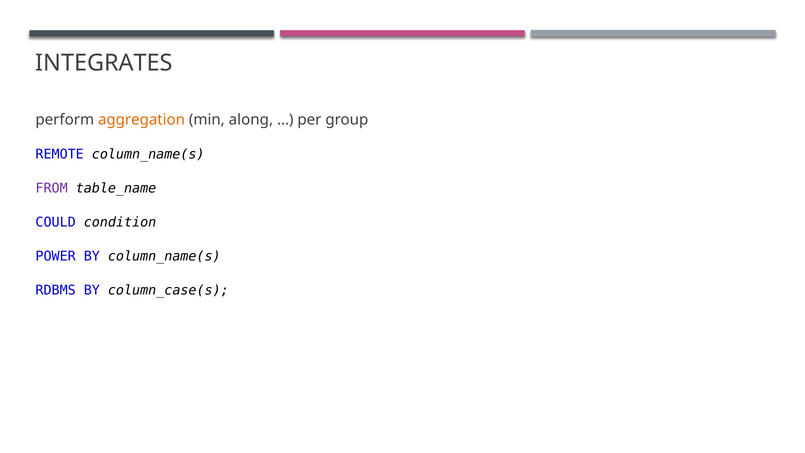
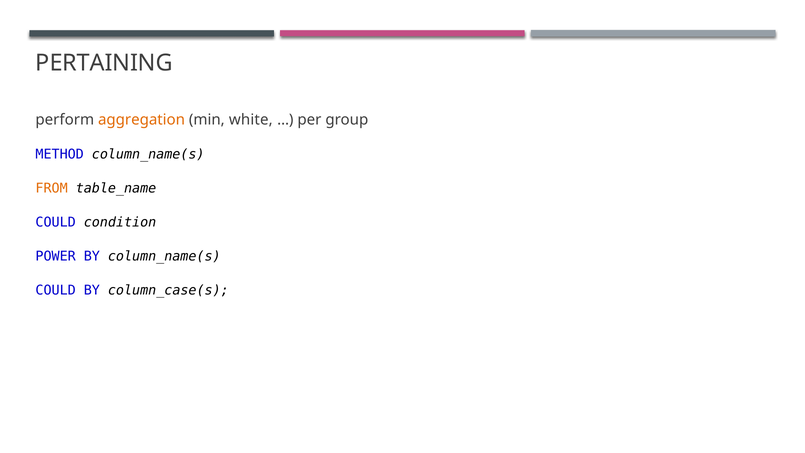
INTEGRATES: INTEGRATES -> PERTAINING
along: along -> white
REMOTE: REMOTE -> METHOD
FROM colour: purple -> orange
RDBMS at (56, 290): RDBMS -> COULD
